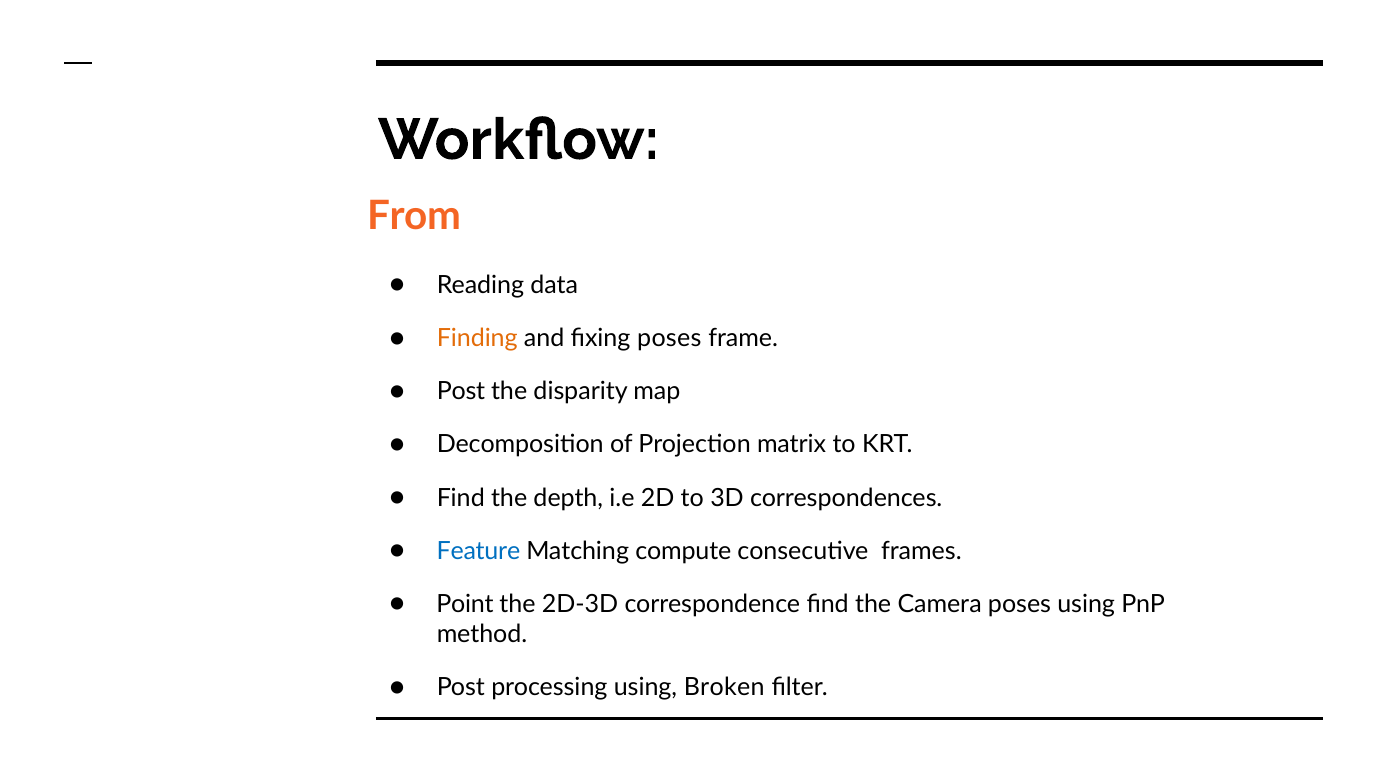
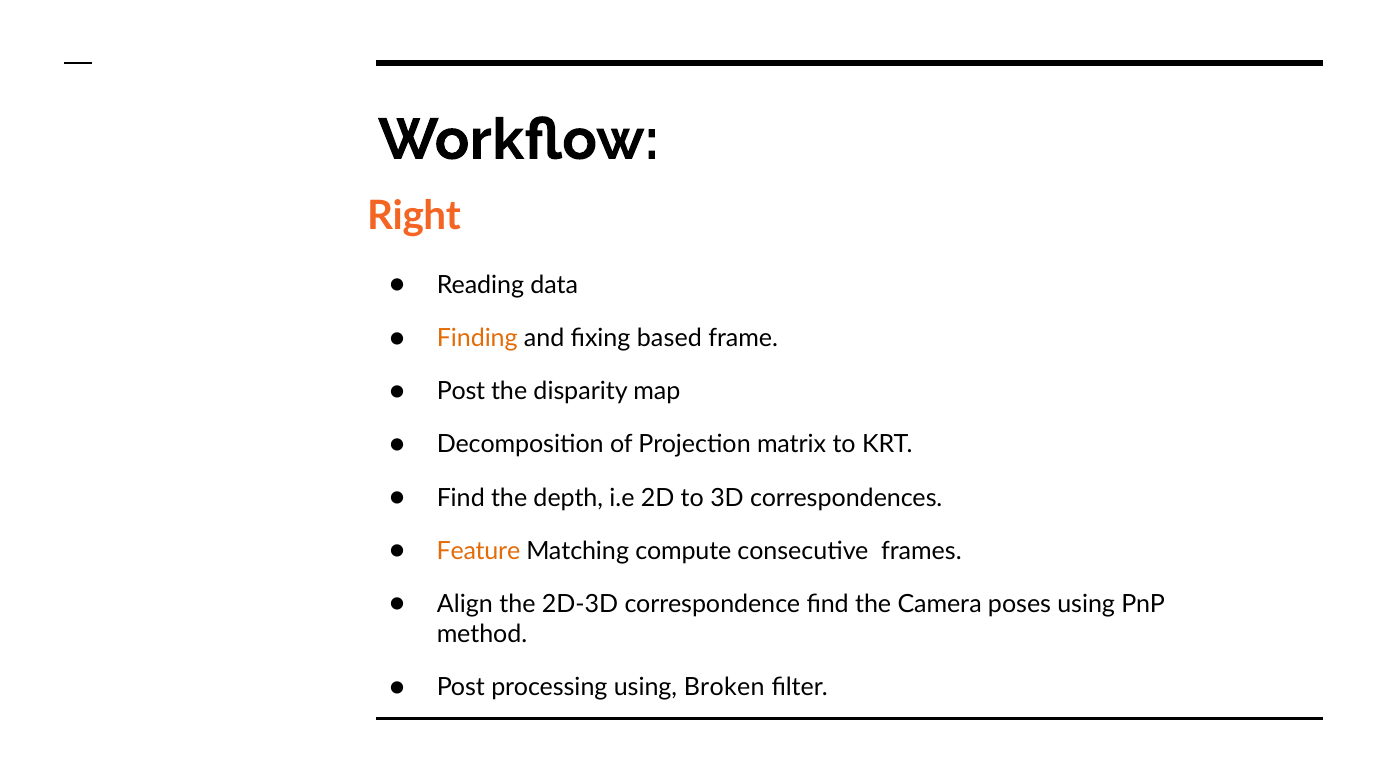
From: From -> Right
fixing poses: poses -> based
Feature colour: blue -> orange
Point: Point -> Align
